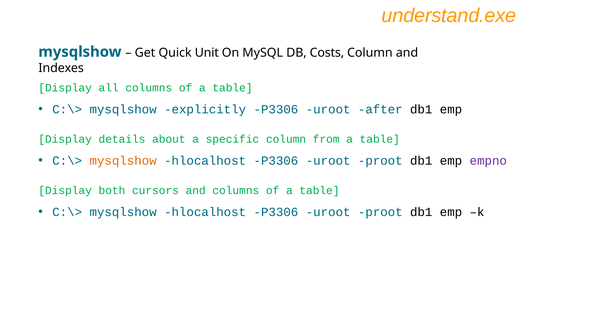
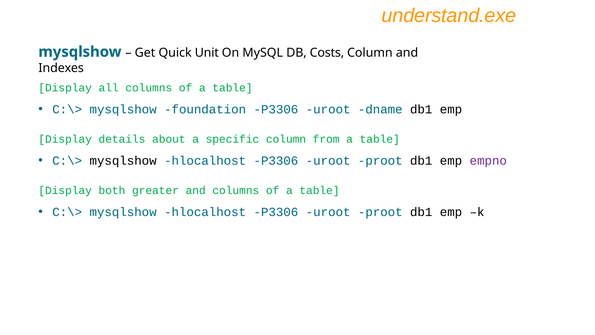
explicitly: explicitly -> foundation
after: after -> dname
mysqlshow at (123, 161) colour: orange -> black
cursors: cursors -> greater
